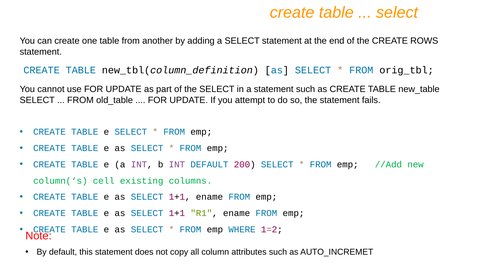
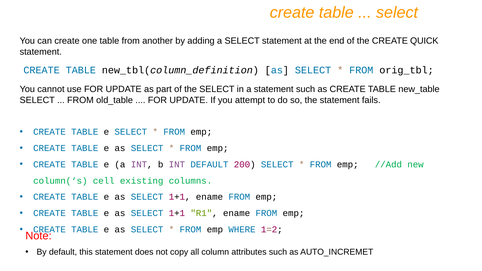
ROWS: ROWS -> QUICK
